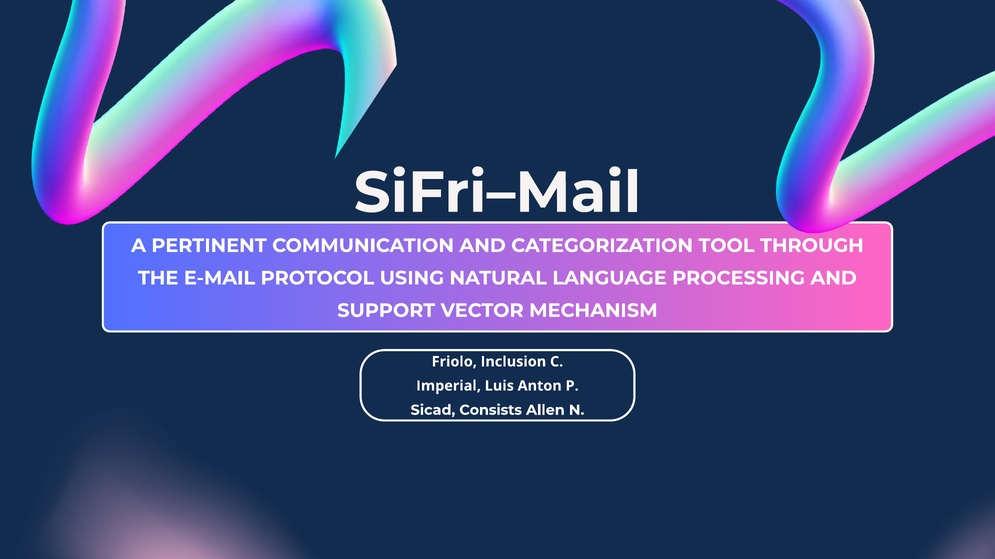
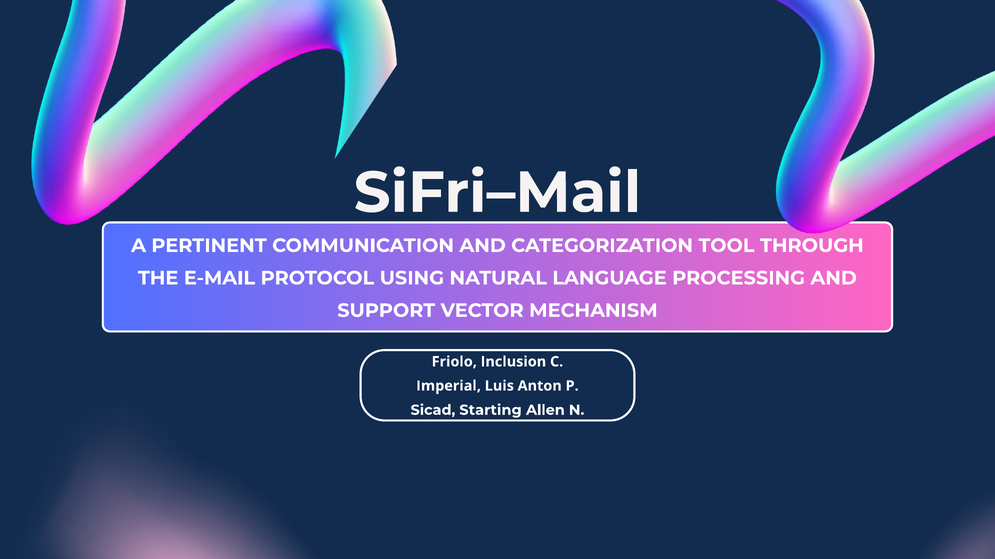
Consists: Consists -> Starting
